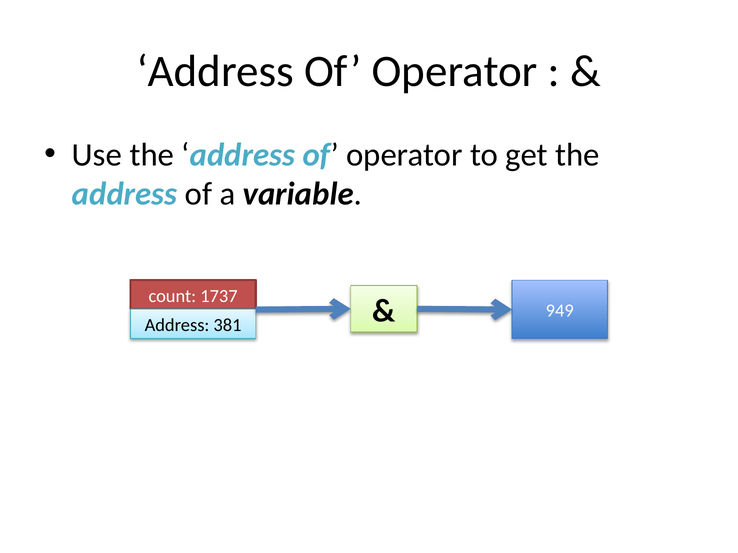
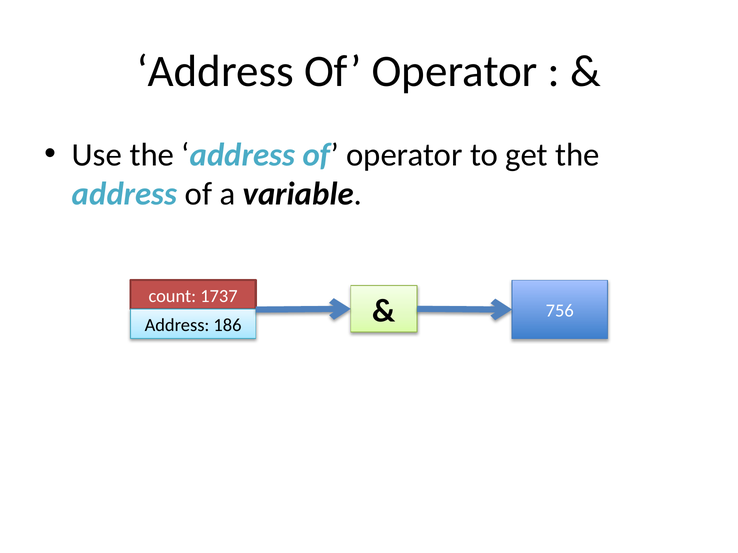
381: 381 -> 186
949: 949 -> 756
